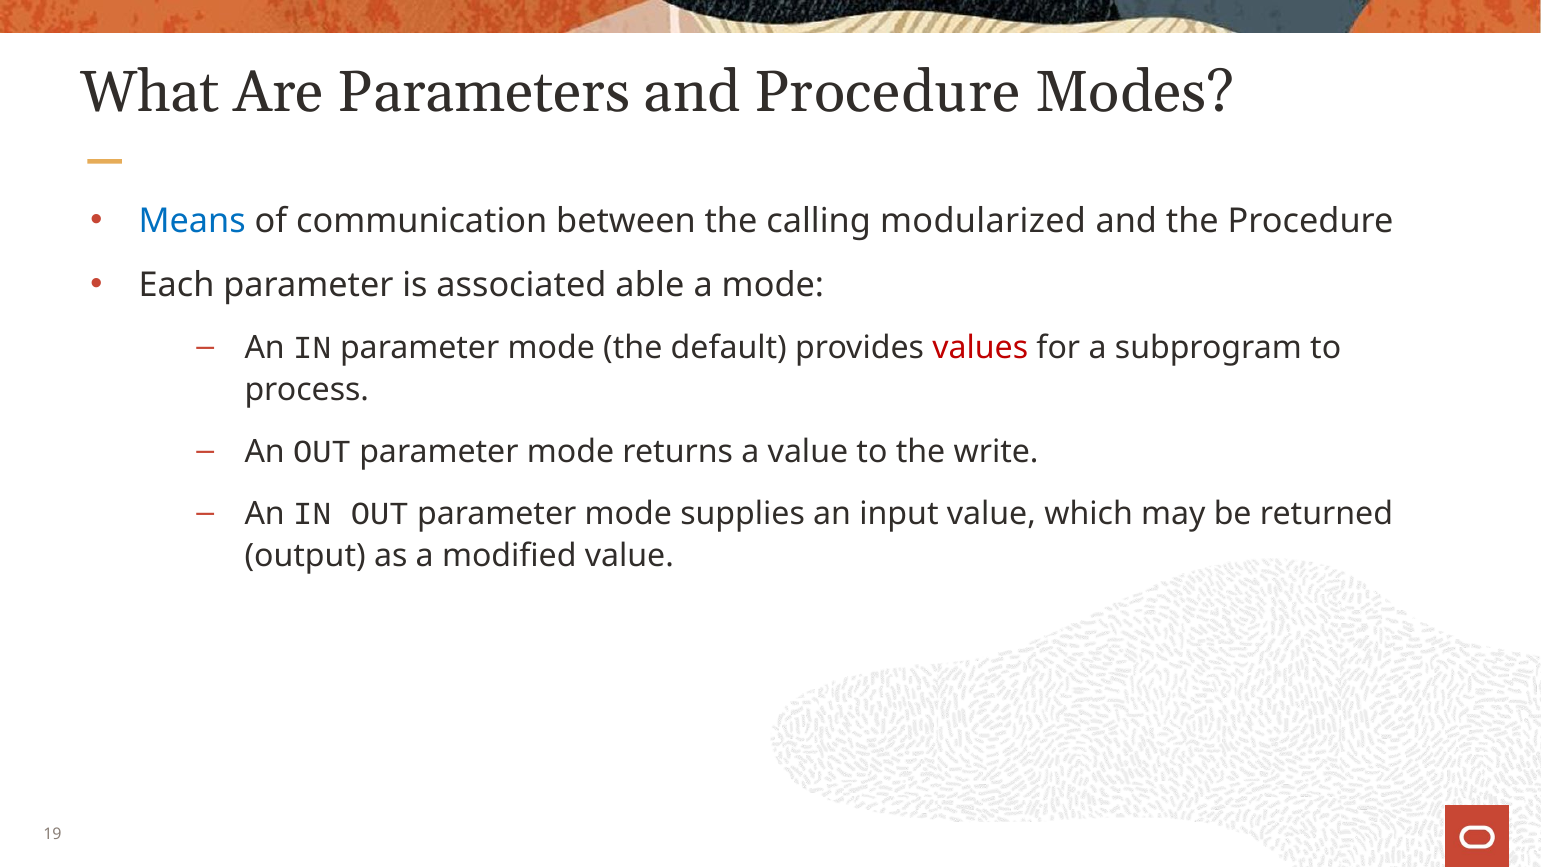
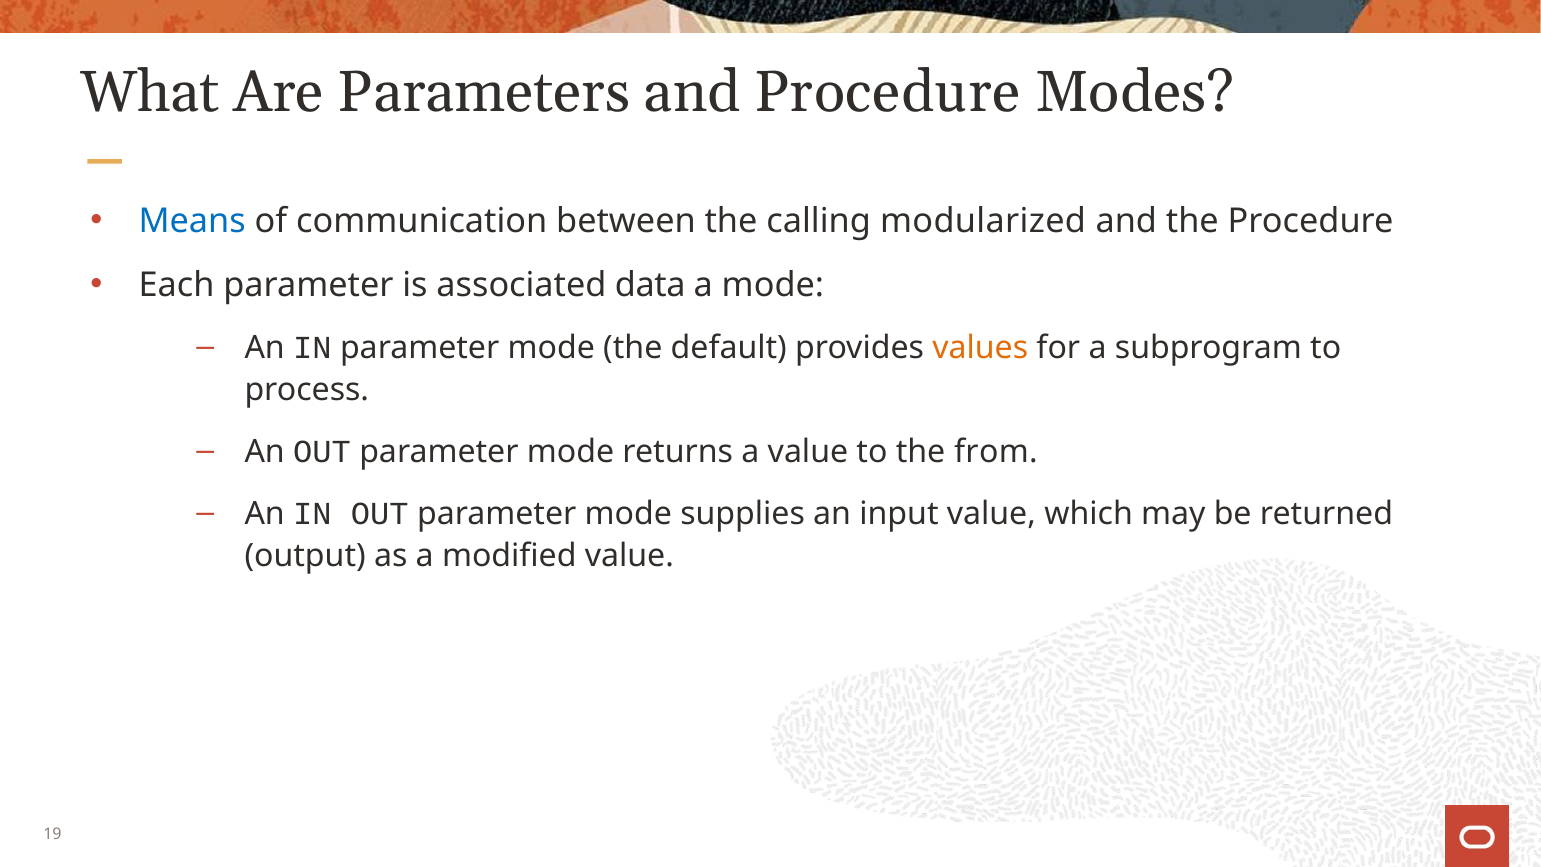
able: able -> data
values colour: red -> orange
write: write -> from
